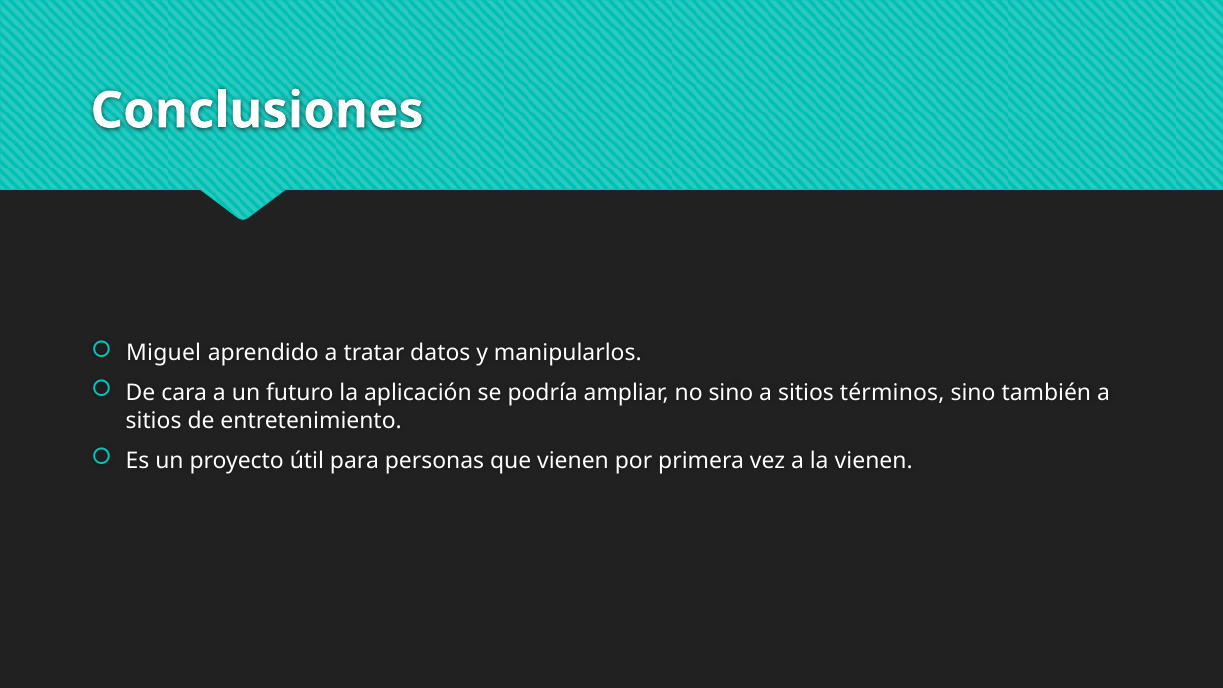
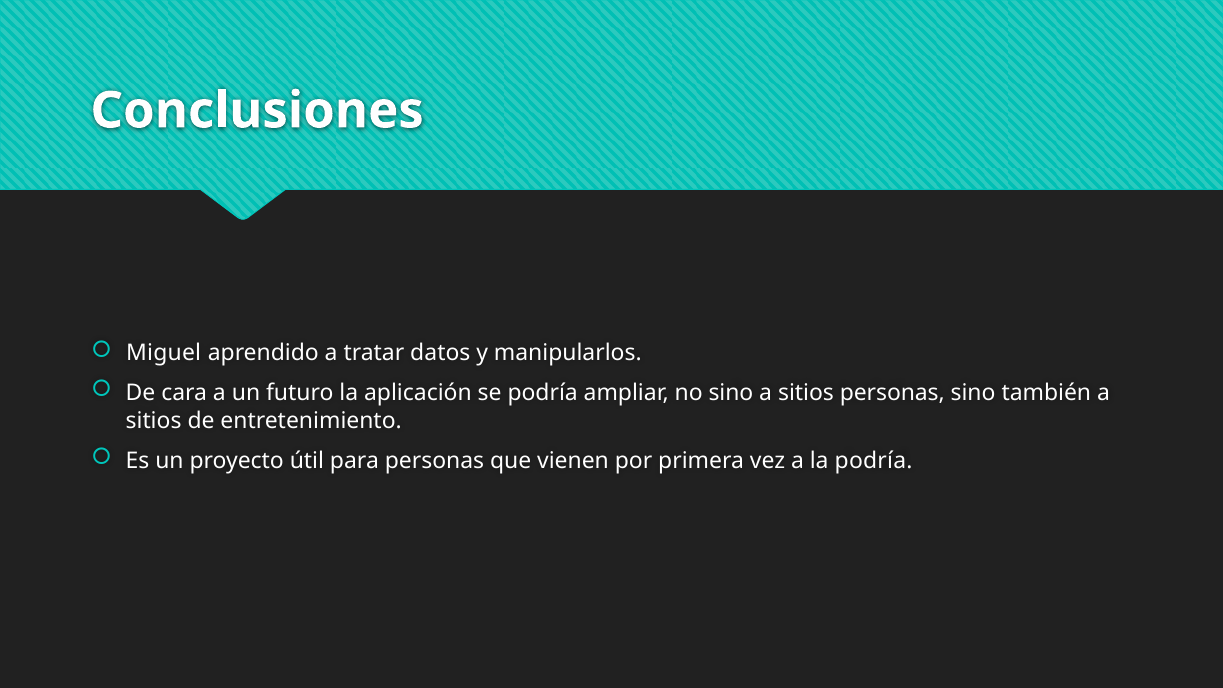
sitios términos: términos -> personas
la vienen: vienen -> podría
